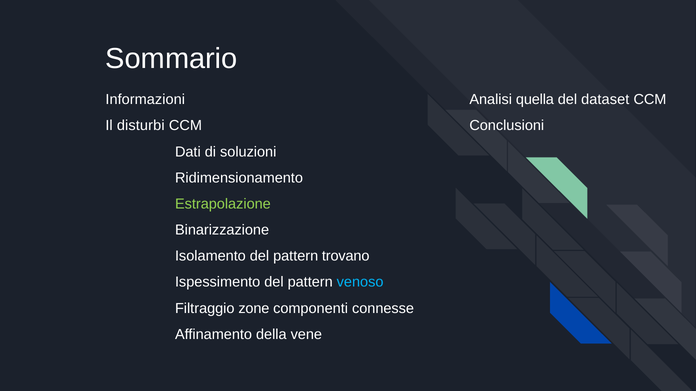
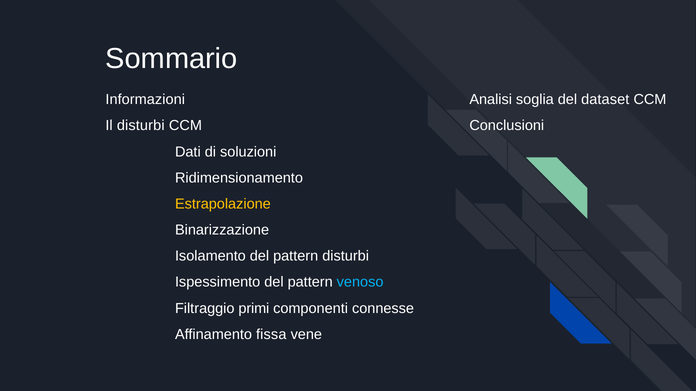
quella: quella -> soglia
Estrapolazione colour: light green -> yellow
pattern trovano: trovano -> disturbi
zone: zone -> primi
della: della -> fissa
